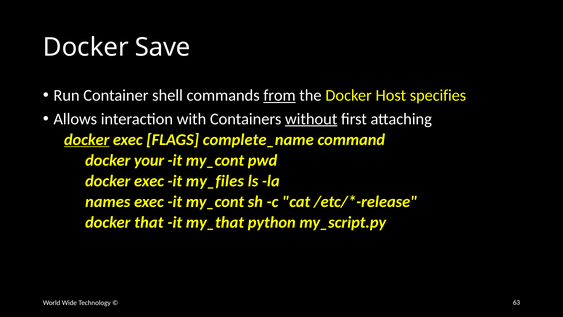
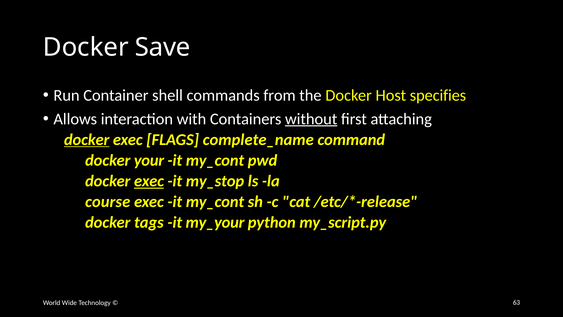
from underline: present -> none
exec at (149, 181) underline: none -> present
my_files: my_files -> my_stop
names: names -> course
that: that -> tags
my_that: my_that -> my_your
